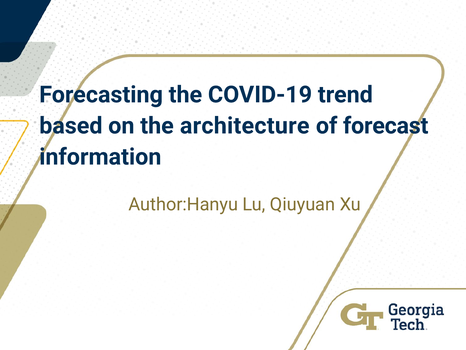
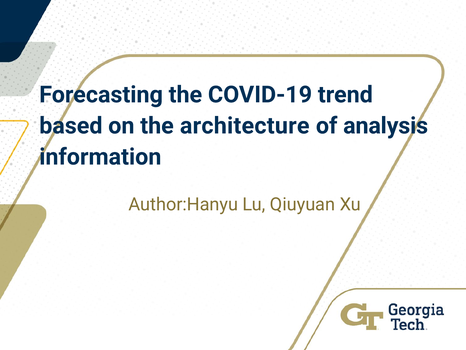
forecast: forecast -> analysis
